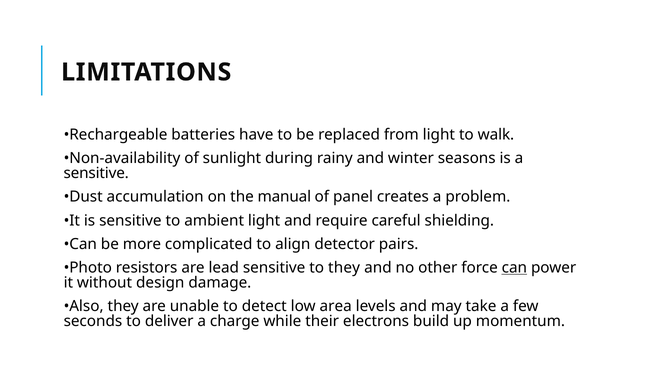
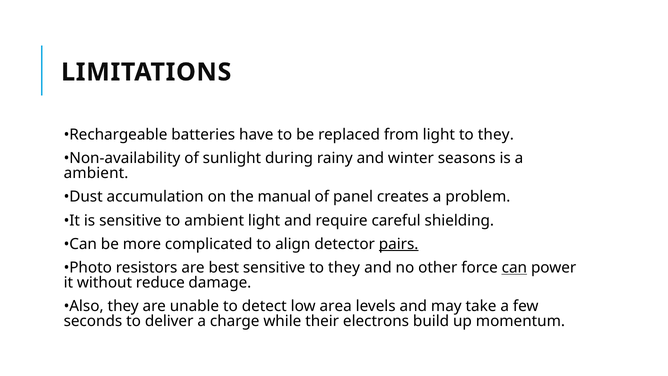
walk at (496, 135): walk -> they
sensitive at (96, 173): sensitive -> ambient
pairs underline: none -> present
lead: lead -> best
design: design -> reduce
